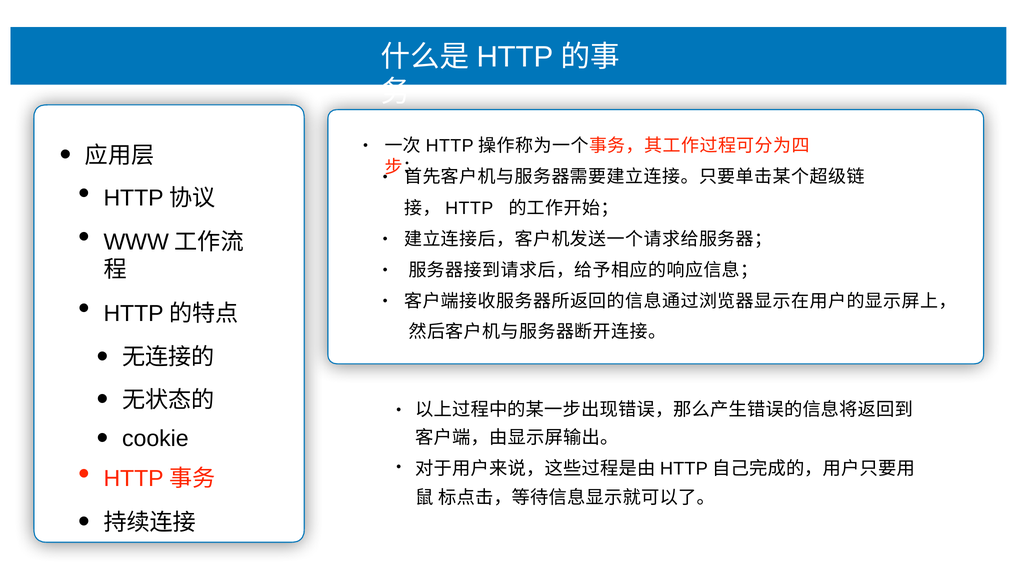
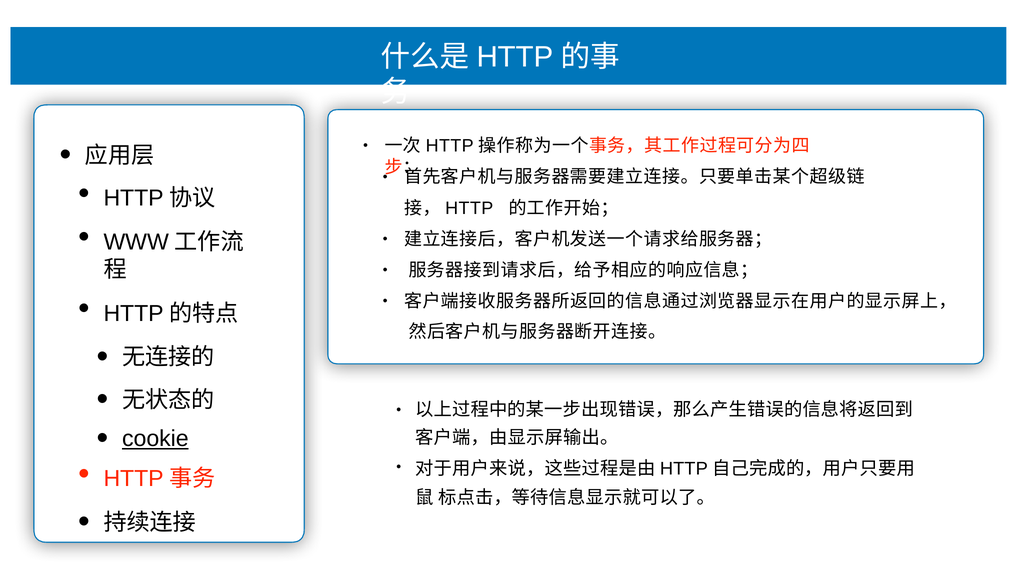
cookie underline: none -> present
